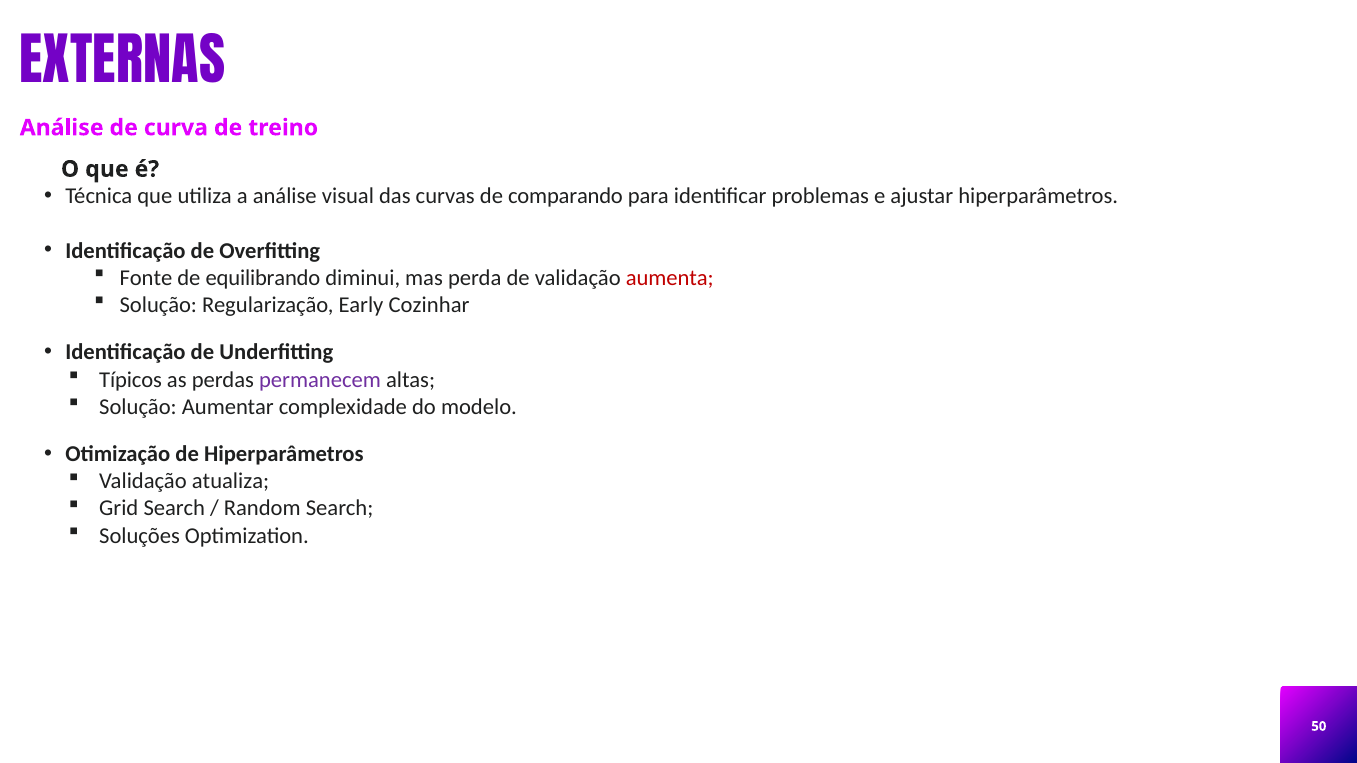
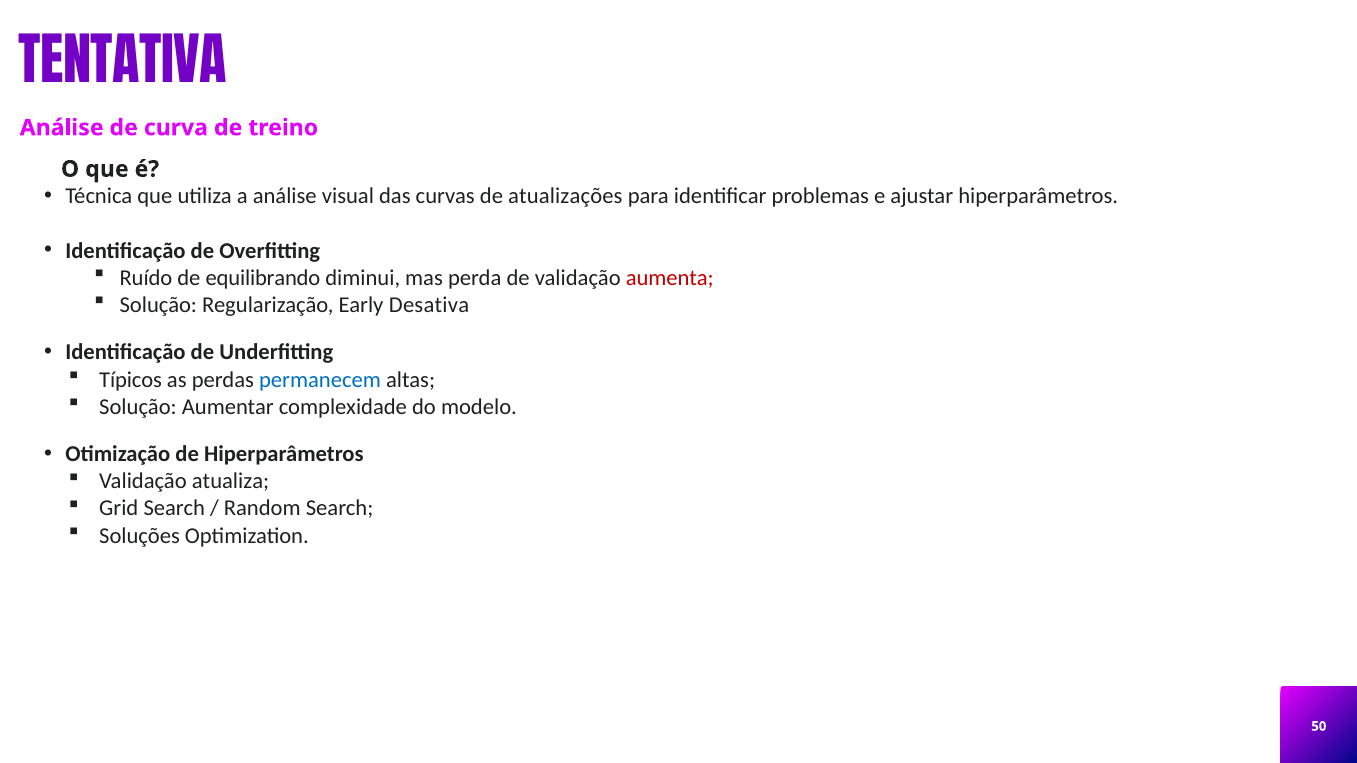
EXTERNAS: EXTERNAS -> TENTATIVA
comparando: comparando -> atualizações
Fonte: Fonte -> Ruído
Cozinhar: Cozinhar -> Desativa
permanecem colour: purple -> blue
